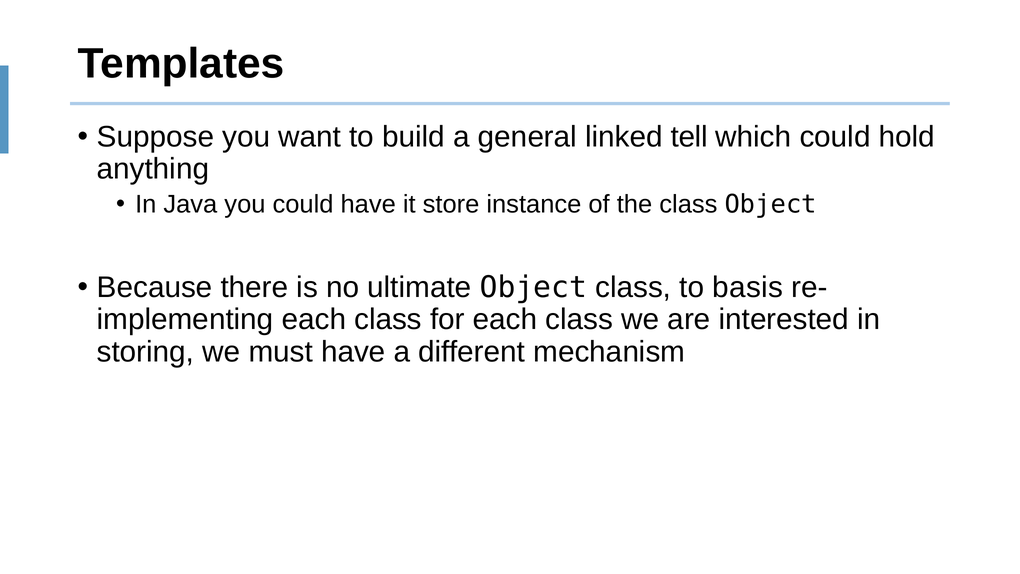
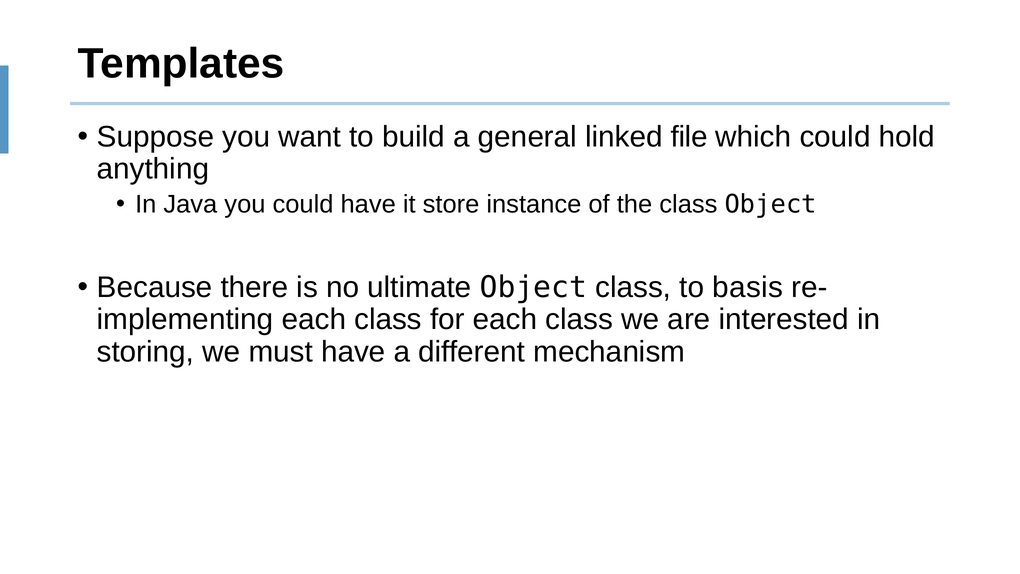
tell: tell -> file
